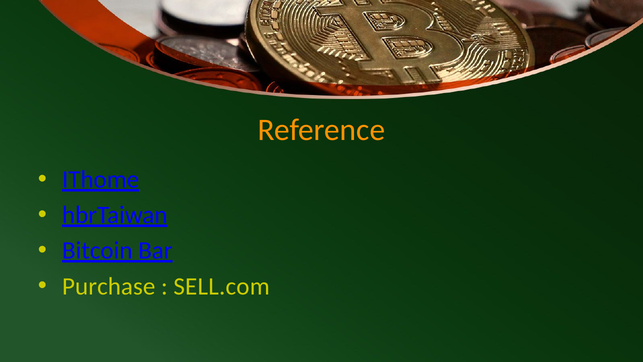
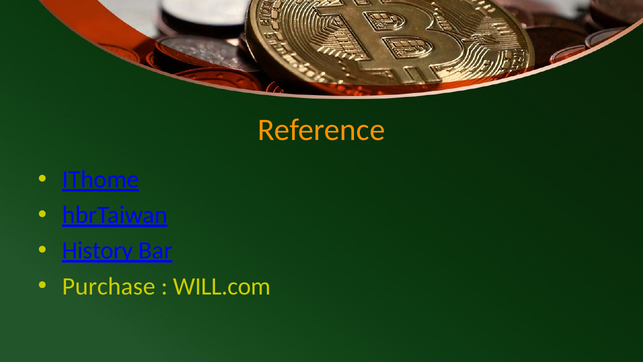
Bitcoin: Bitcoin -> History
SELL.com: SELL.com -> WILL.com
